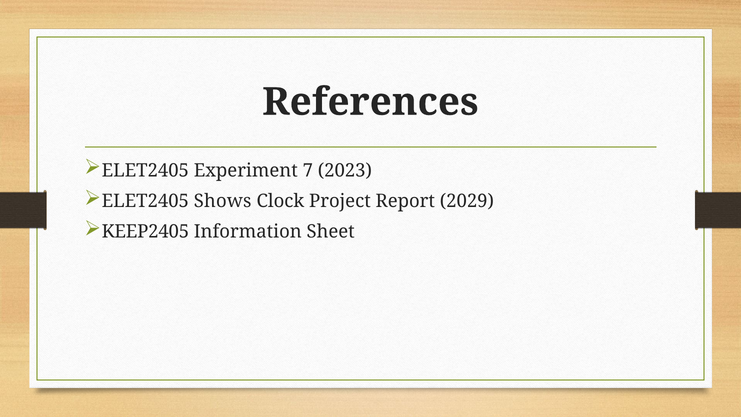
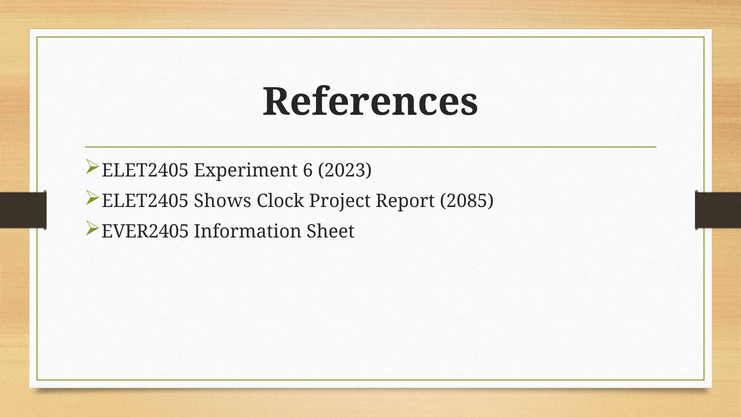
7: 7 -> 6
2029: 2029 -> 2085
KEEP2405: KEEP2405 -> EVER2405
